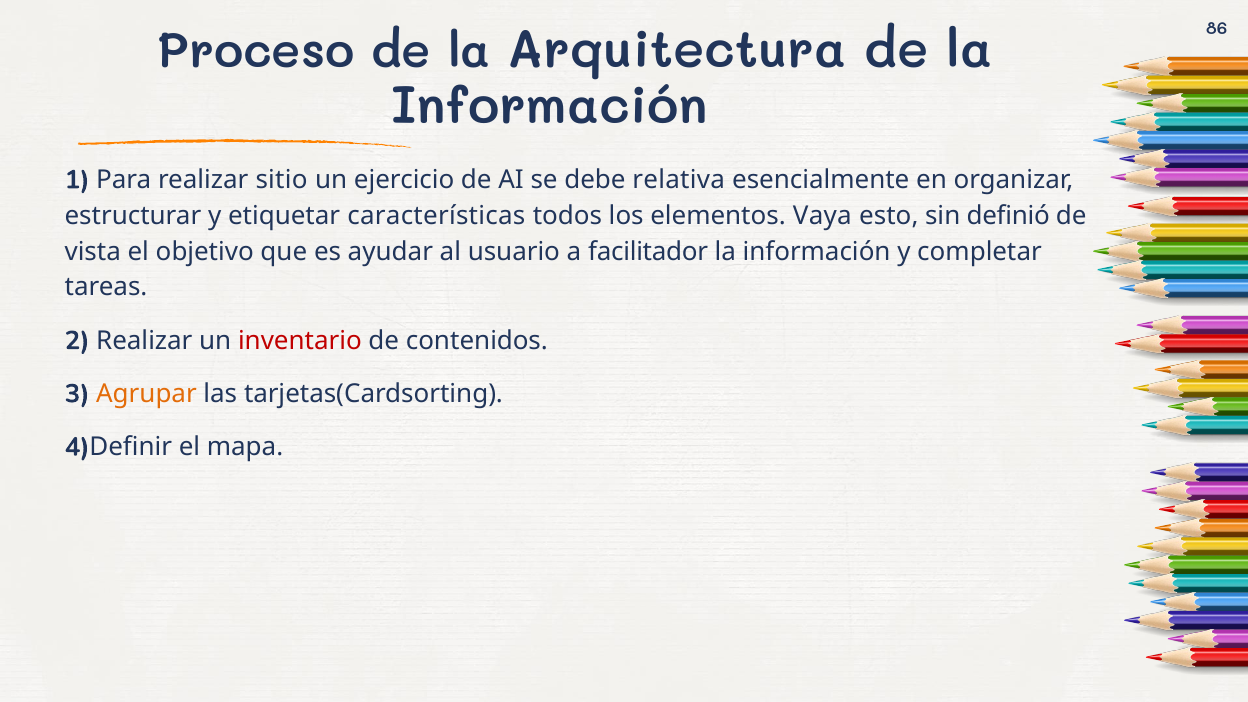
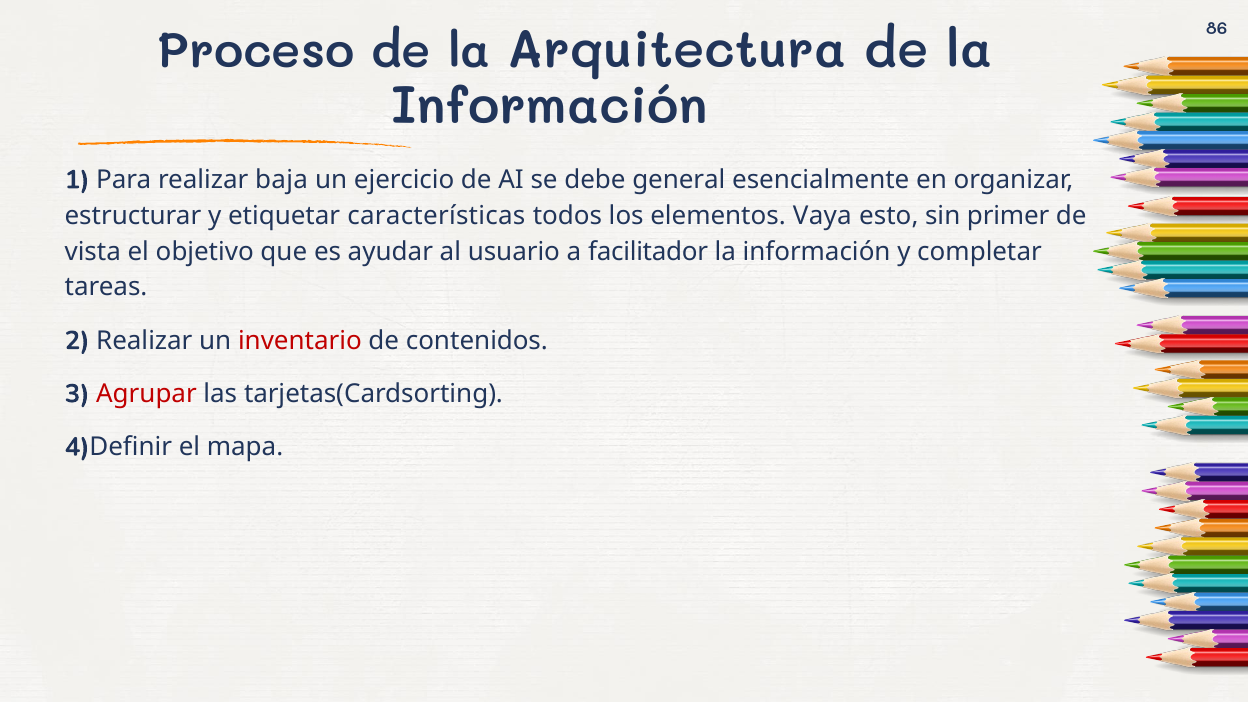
sitio: sitio -> baja
relativa: relativa -> general
definió: definió -> primer
Agrupar colour: orange -> red
